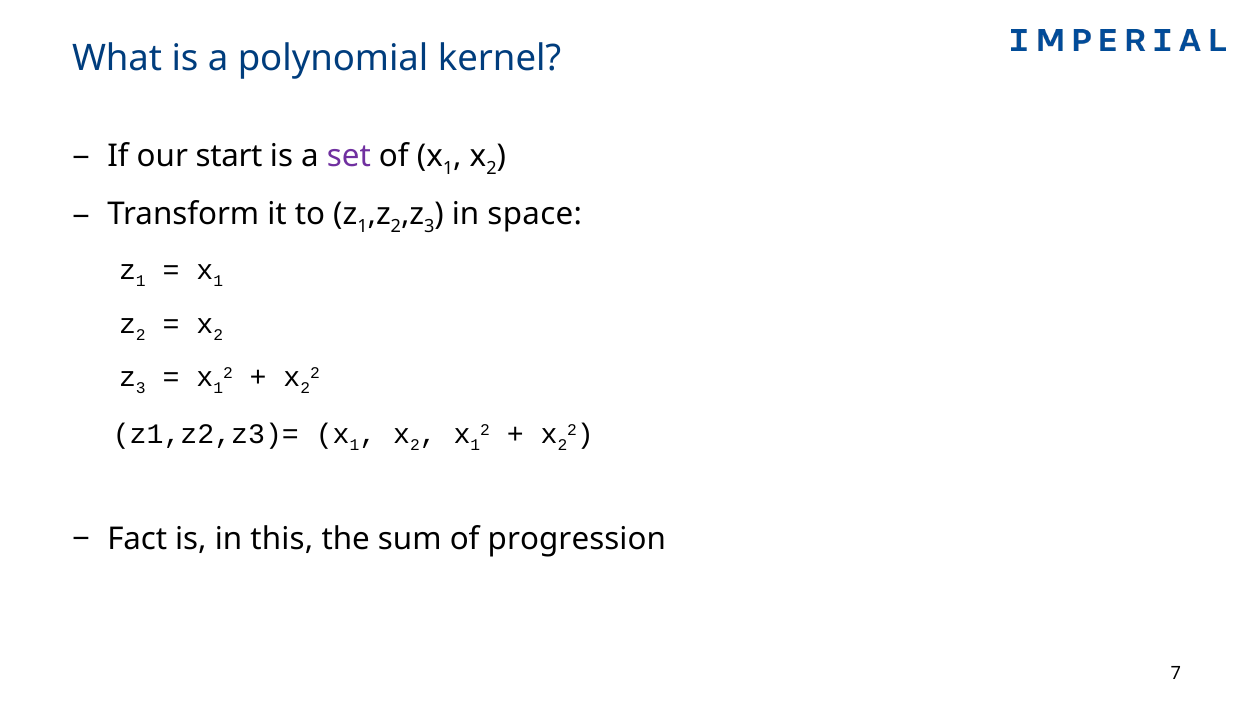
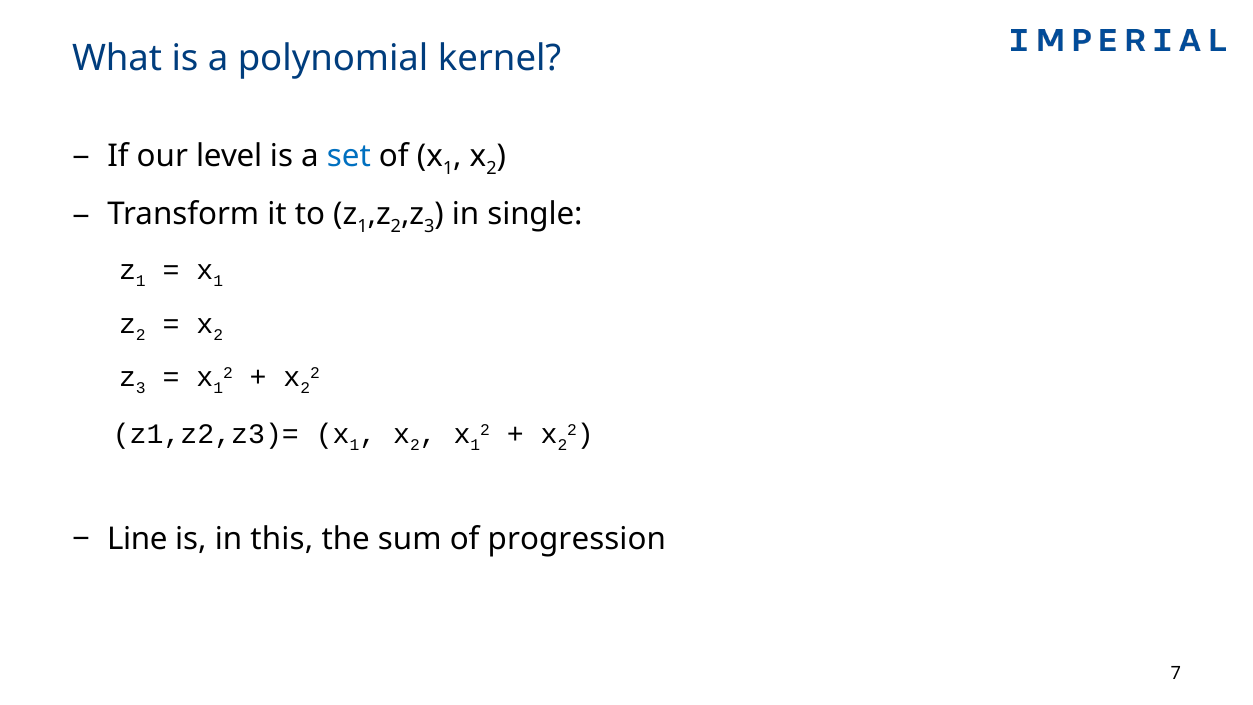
start: start -> level
set colour: purple -> blue
space: space -> single
Fact: Fact -> Line
